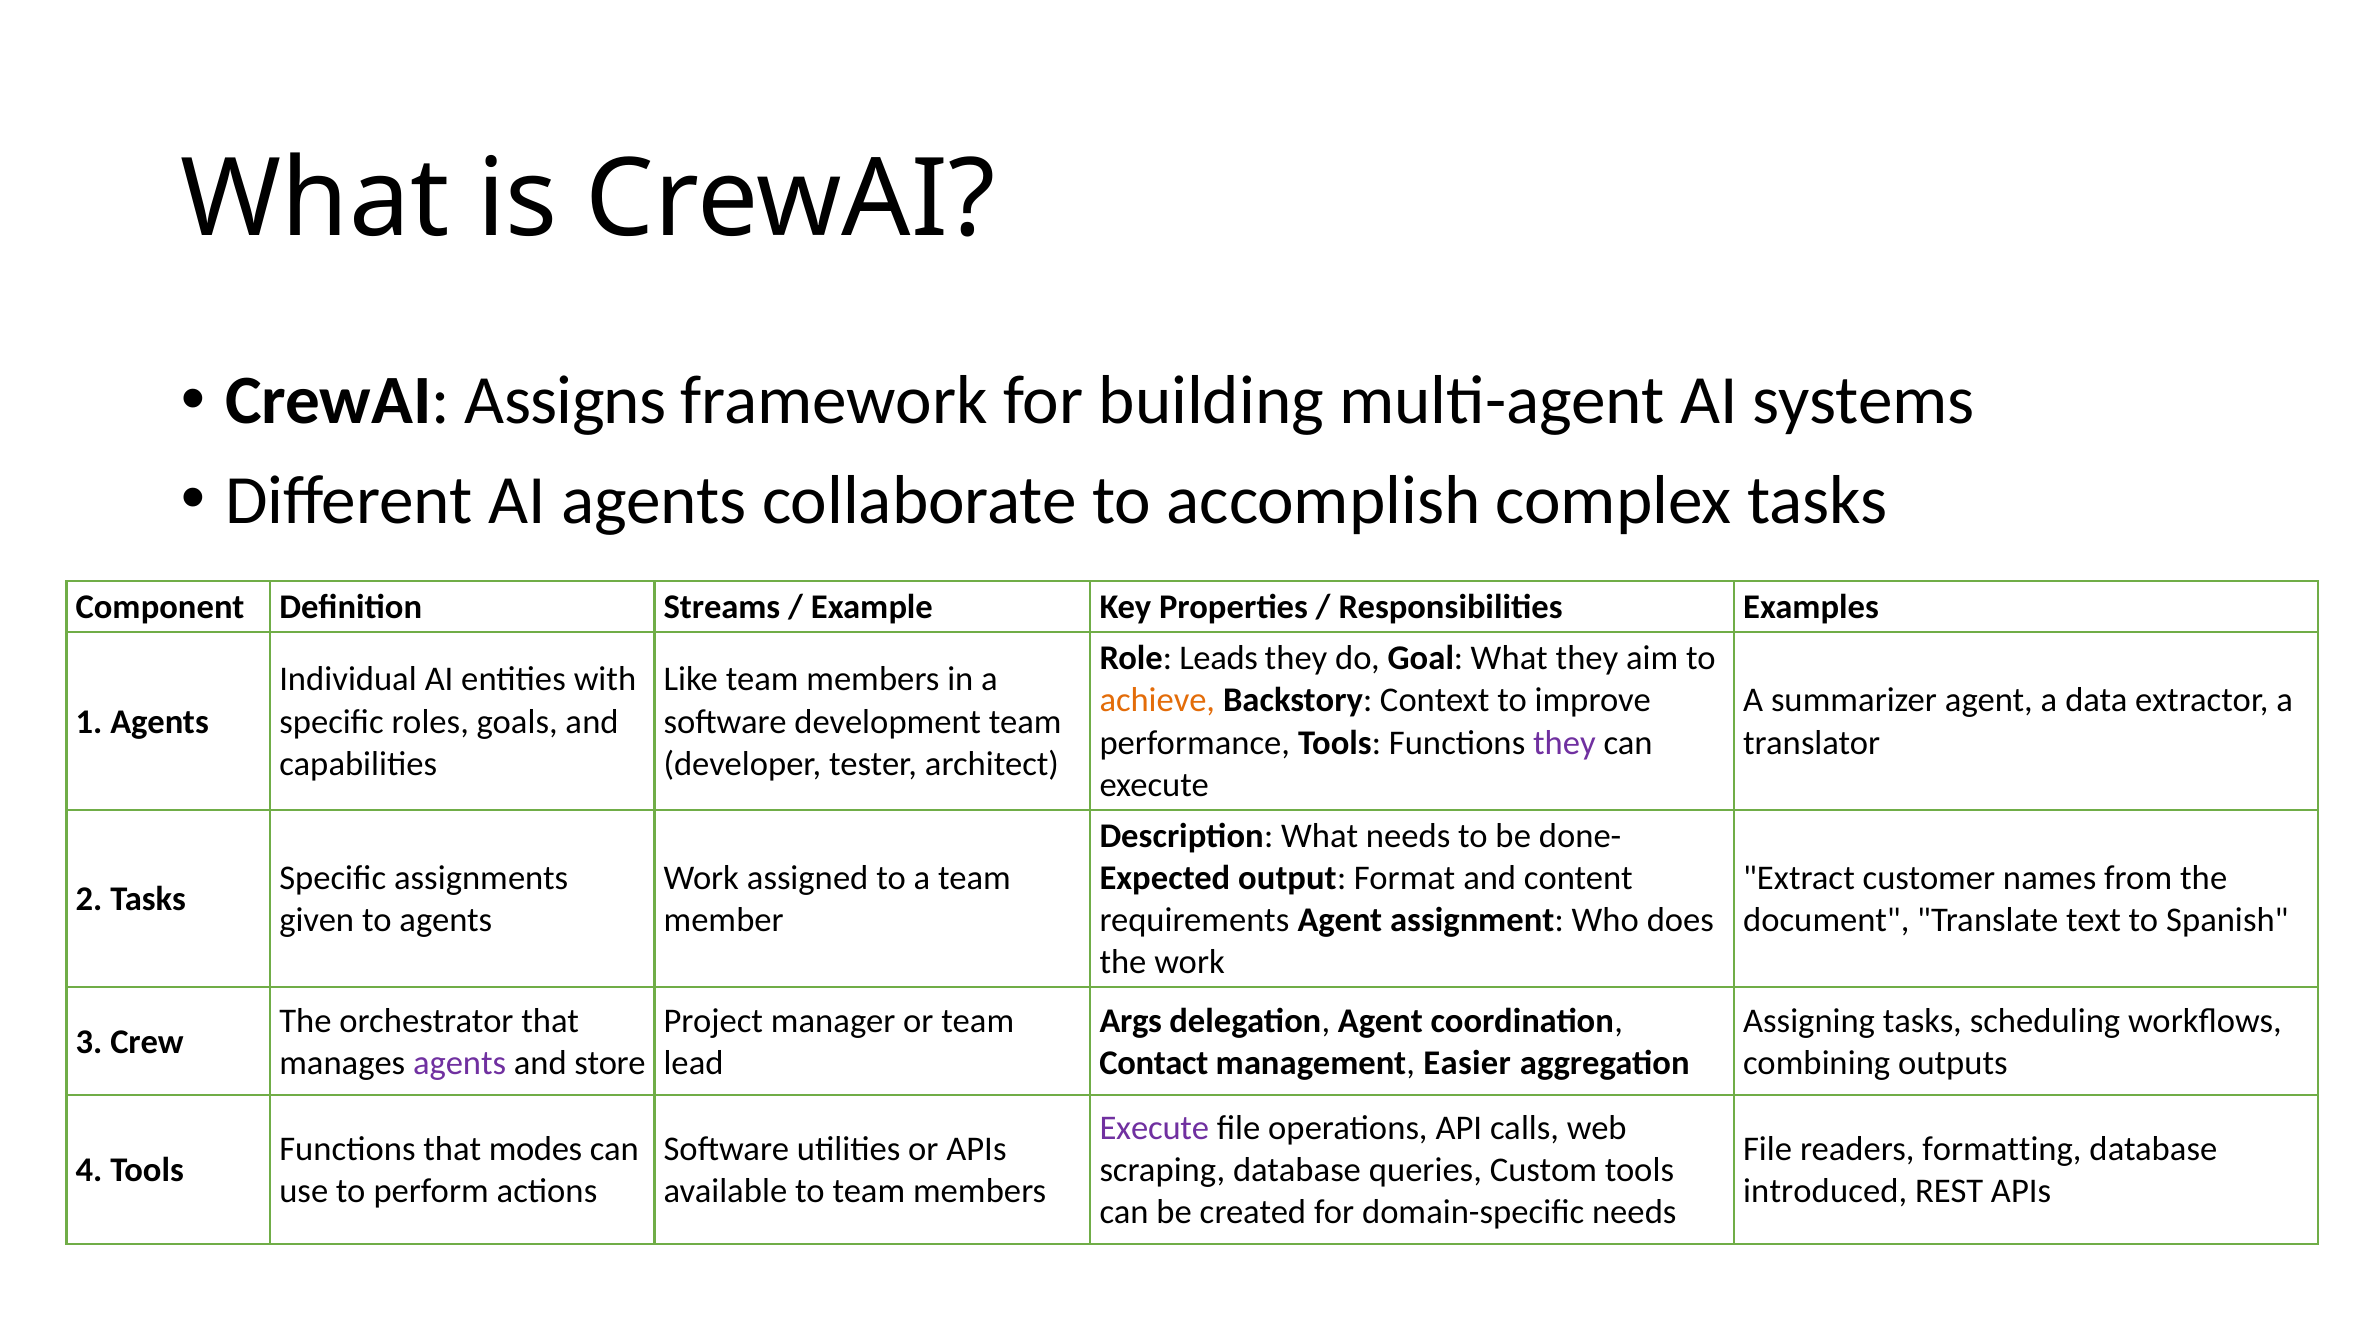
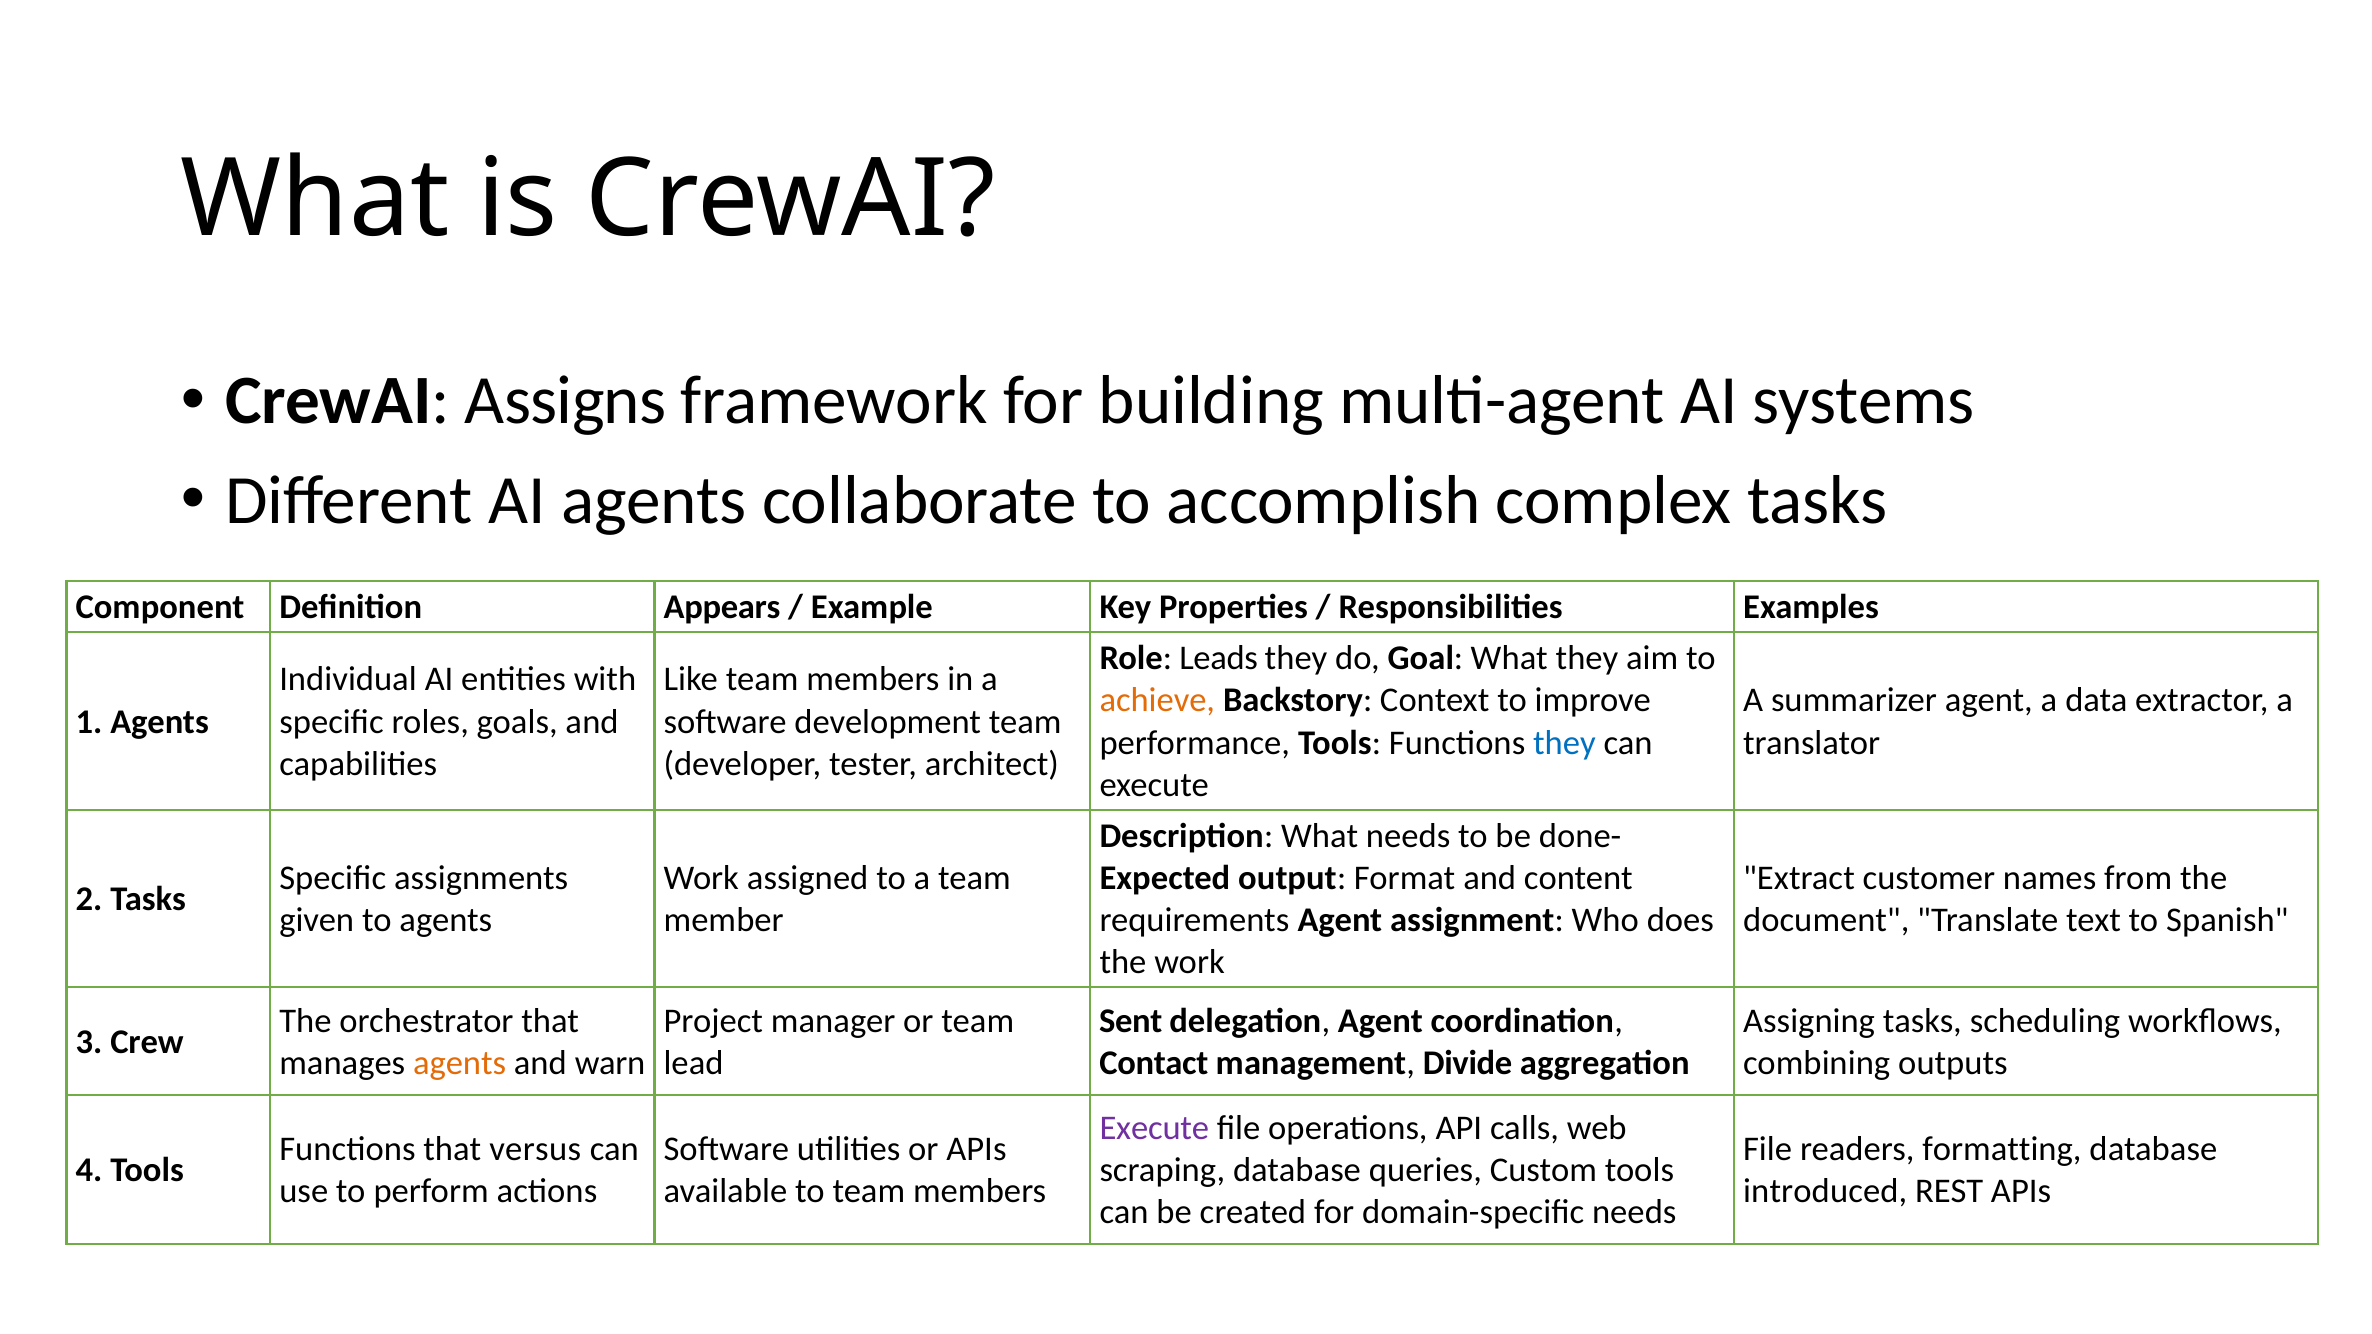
Streams: Streams -> Appears
they at (1564, 743) colour: purple -> blue
Args: Args -> Sent
agents at (460, 1063) colour: purple -> orange
store: store -> warn
Easier: Easier -> Divide
modes: modes -> versus
